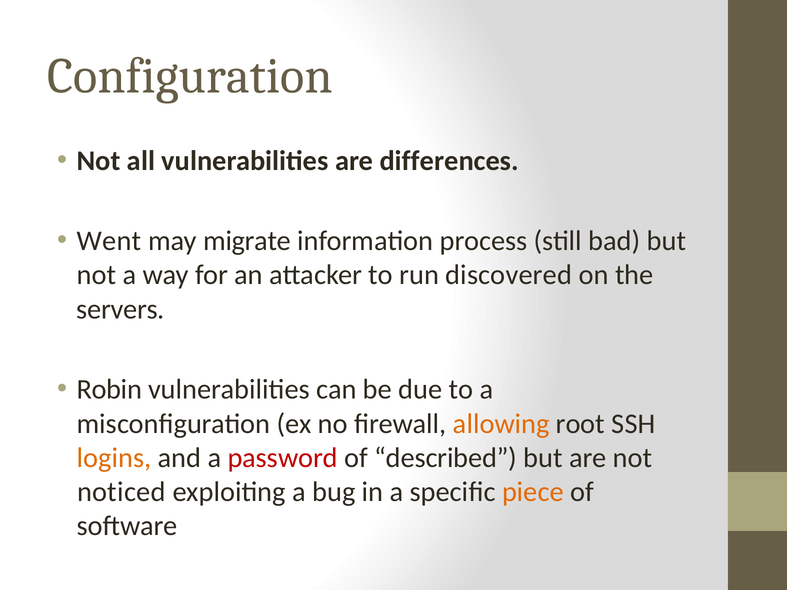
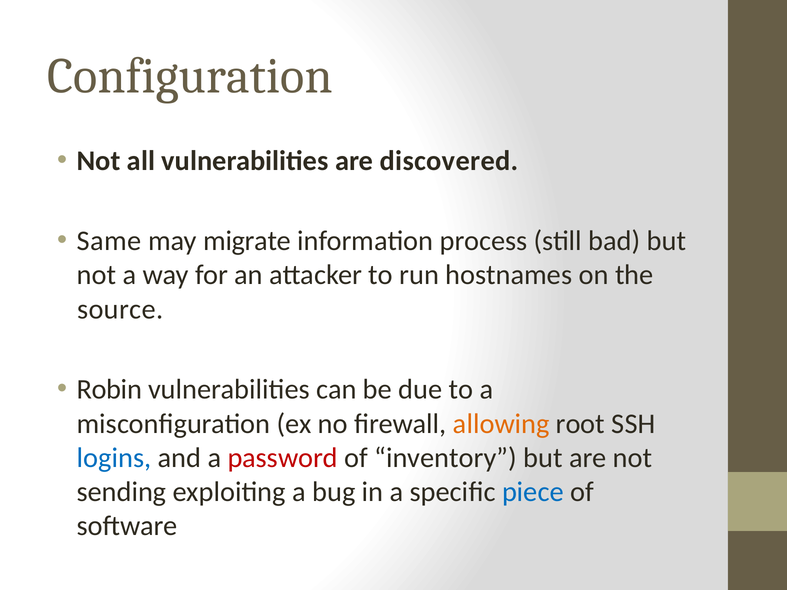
differences: differences -> discovered
Went: Went -> Same
discovered: discovered -> hostnames
servers: servers -> source
logins colour: orange -> blue
described: described -> inventory
noticed: noticed -> sending
piece colour: orange -> blue
